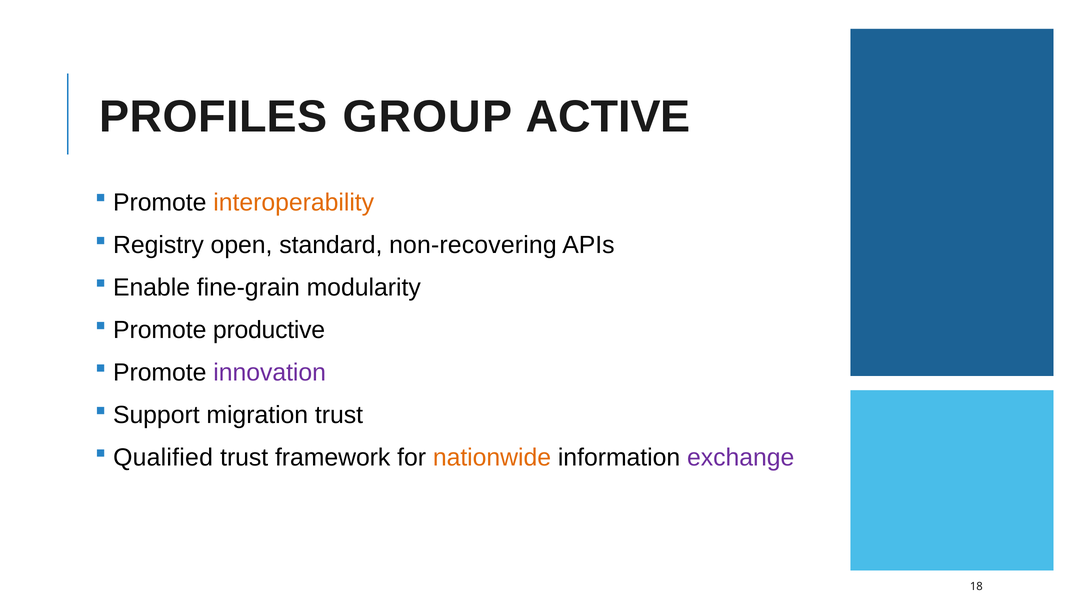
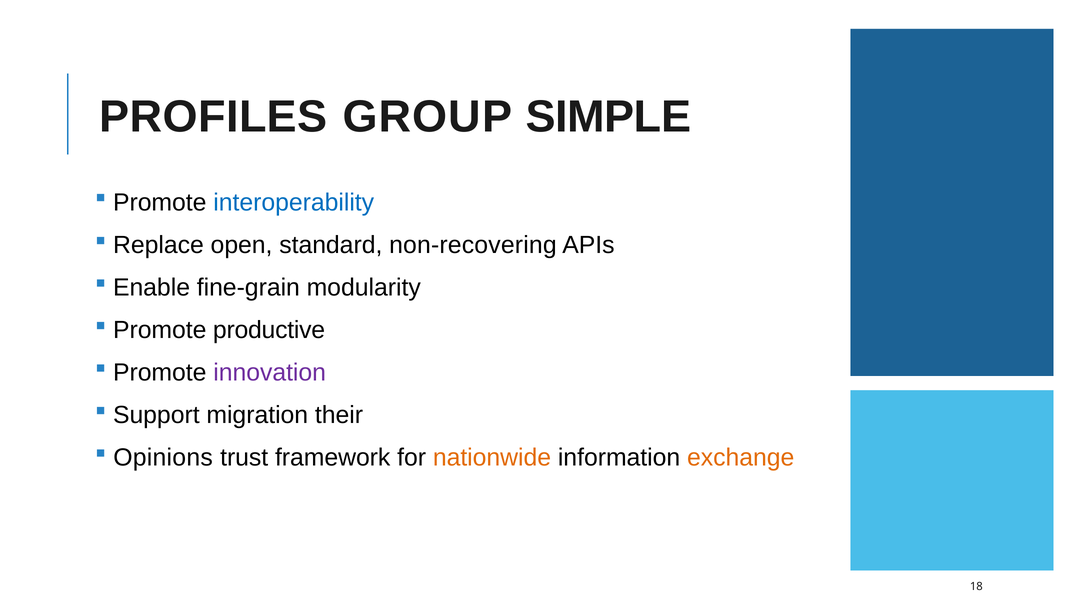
ACTIVE: ACTIVE -> SIMPLE
interoperability colour: orange -> blue
Registry: Registry -> Replace
migration trust: trust -> their
Qualified: Qualified -> Opinions
exchange colour: purple -> orange
